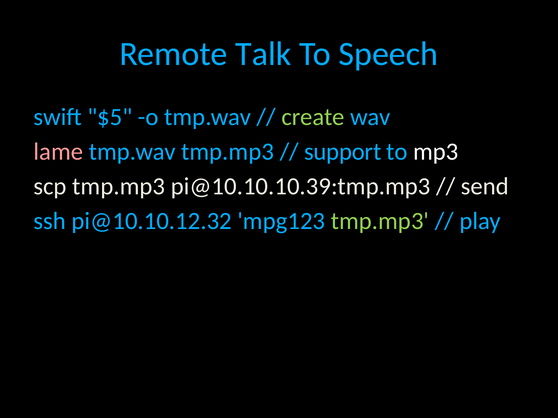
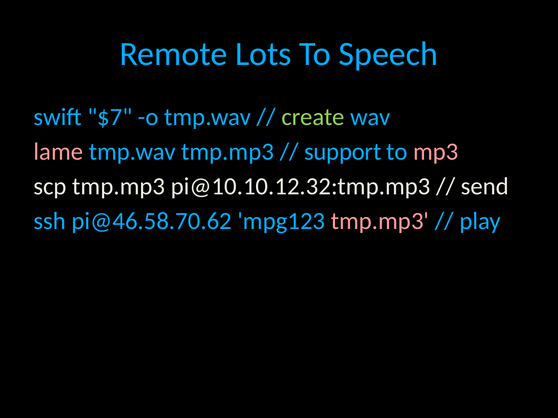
Talk: Talk -> Lots
$5: $5 -> $7
mp3 colour: white -> pink
pi@10.10.10.39:tmp.mp3: pi@10.10.10.39:tmp.mp3 -> pi@10.10.12.32:tmp.mp3
pi@10.10.12.32: pi@10.10.12.32 -> pi@46.58.70.62
tmp.mp3 at (380, 221) colour: light green -> pink
